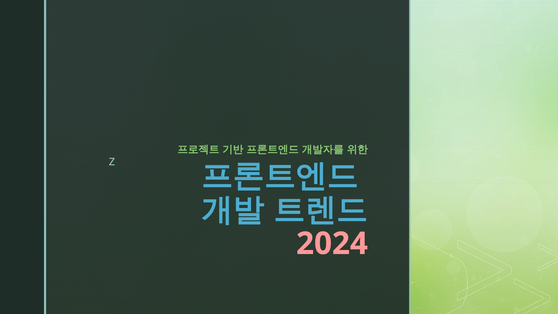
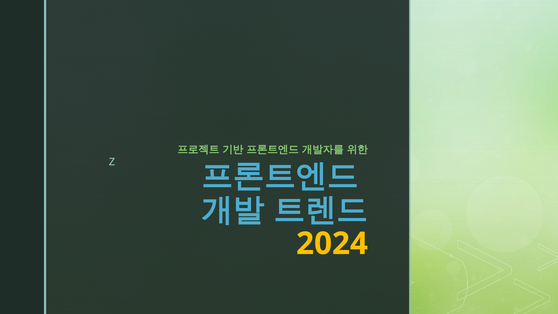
2024 colour: pink -> yellow
